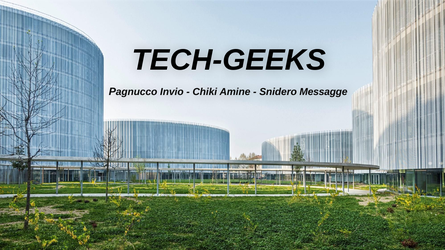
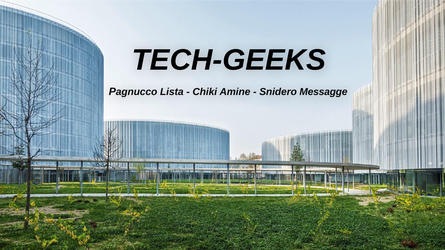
Invio: Invio -> Lista
